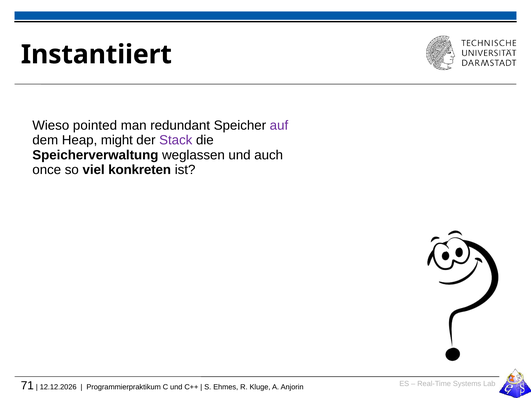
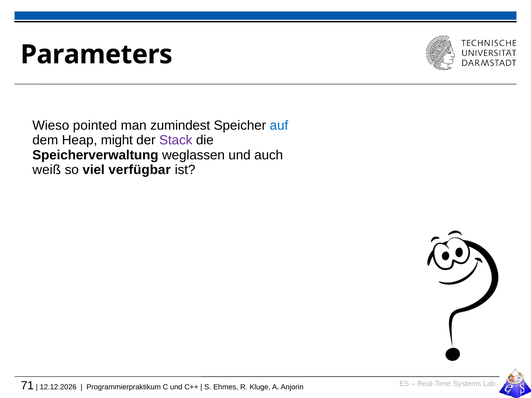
Instantiiert: Instantiiert -> Parameters
redundant: redundant -> zumindest
auf colour: purple -> blue
once: once -> weiß
konkreten: konkreten -> verfügbar
